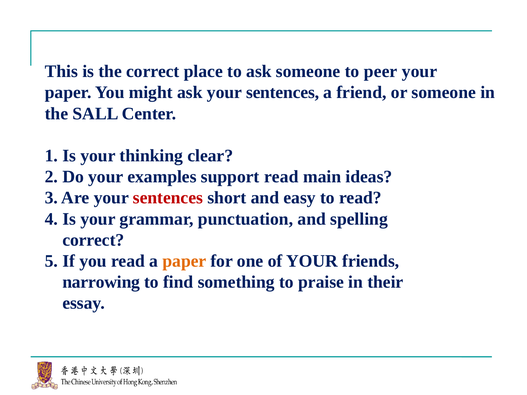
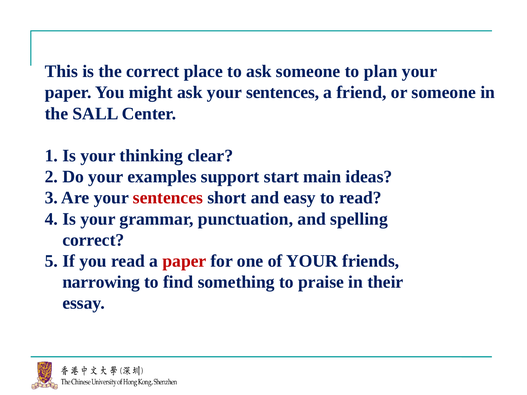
peer: peer -> plan
support read: read -> start
paper at (184, 261) colour: orange -> red
